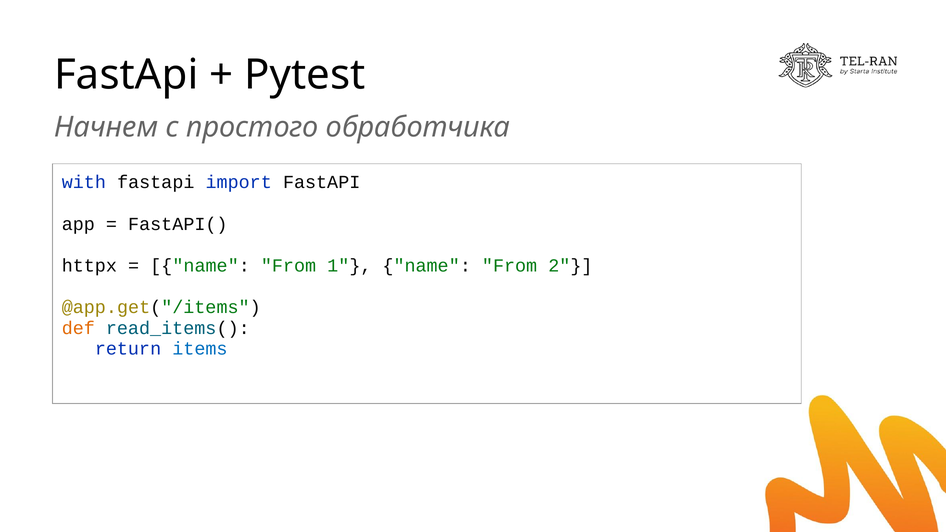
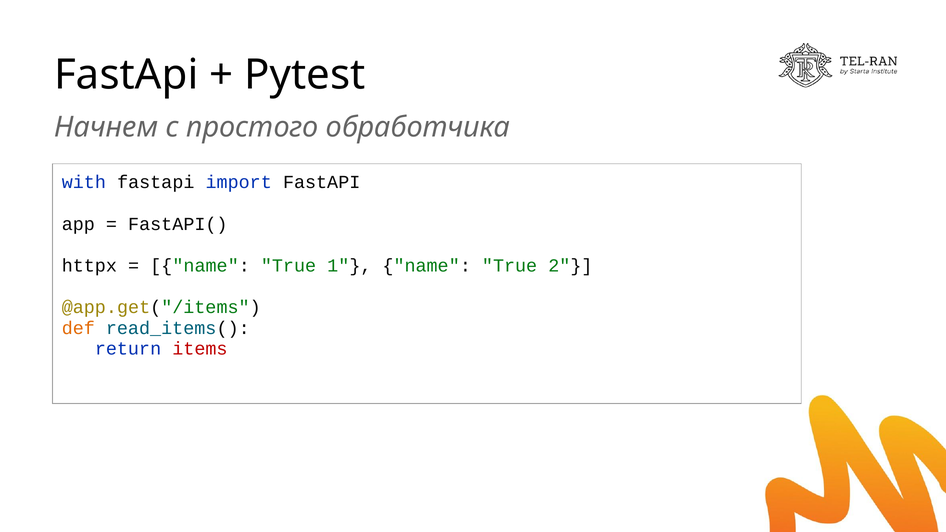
From at (289, 266): From -> True
1 name From: From -> True
items colour: blue -> red
